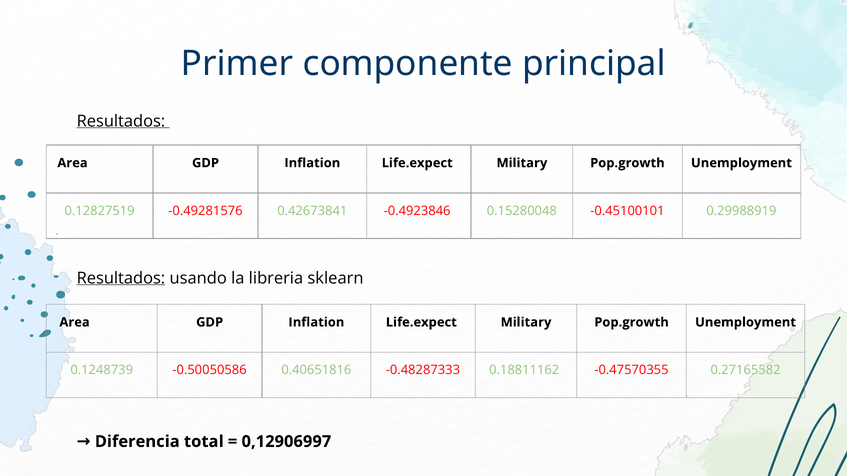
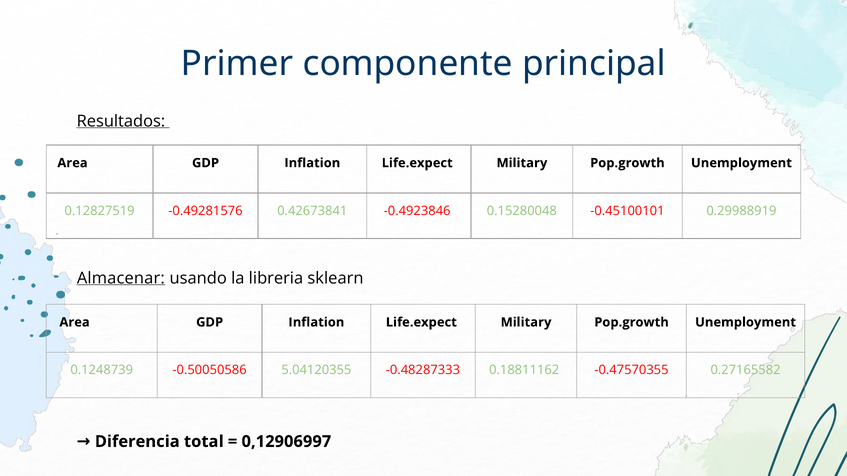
Resultados at (121, 278): Resultados -> Almacenar
0.40651816: 0.40651816 -> 5.04120355
